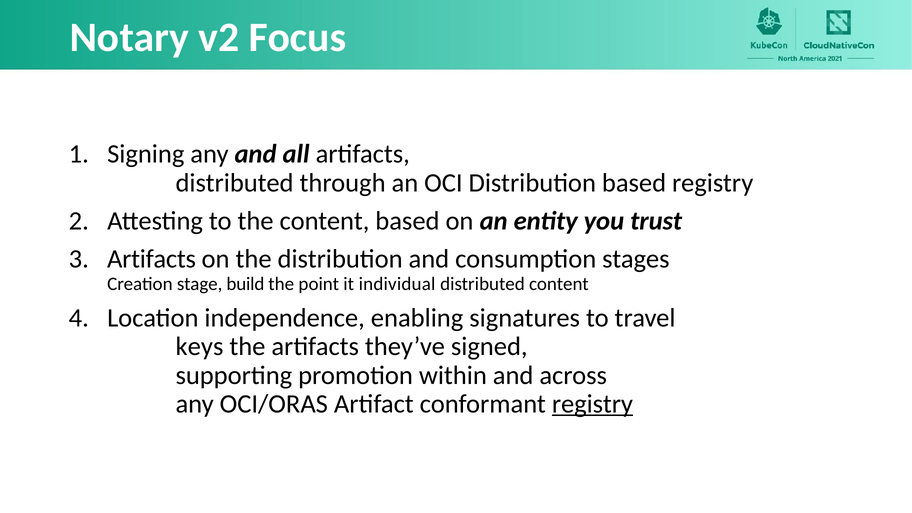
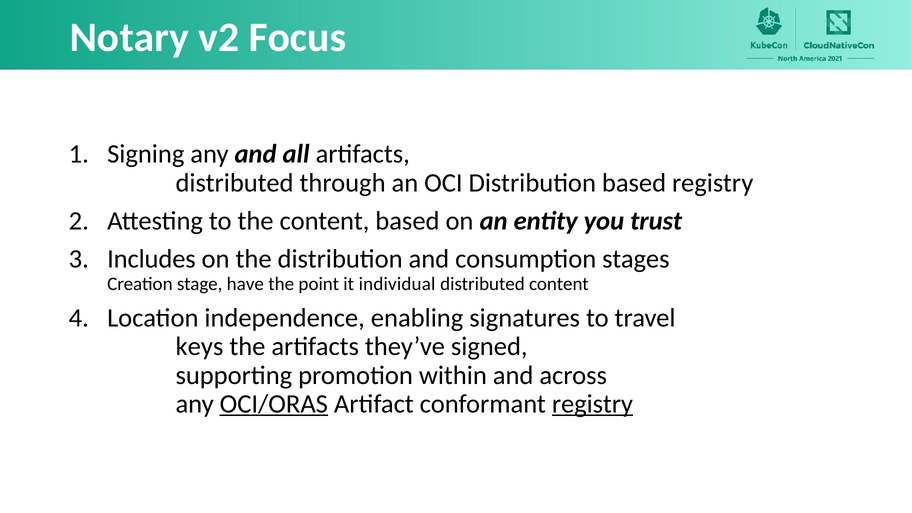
Artifacts at (152, 259): Artifacts -> Includes
build: build -> have
OCI/ORAS underline: none -> present
